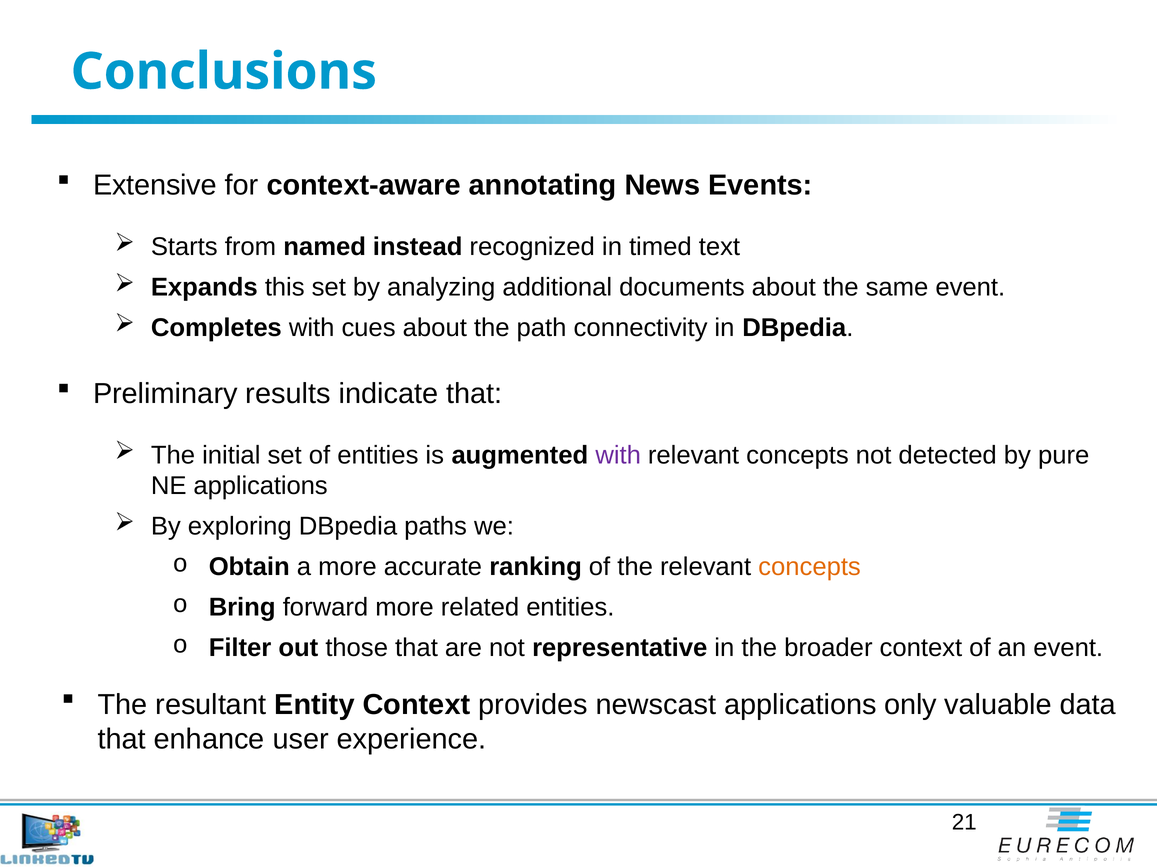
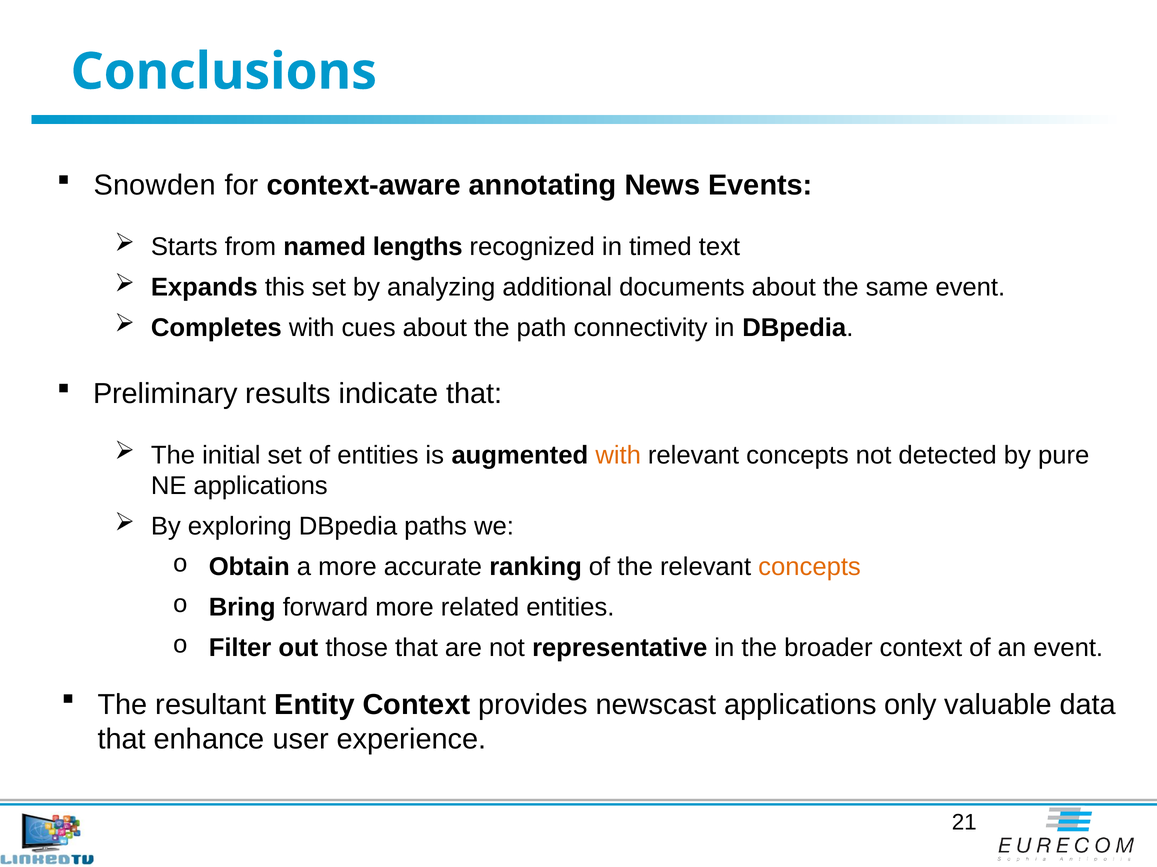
Extensive: Extensive -> Snowden
instead: instead -> lengths
with at (618, 456) colour: purple -> orange
